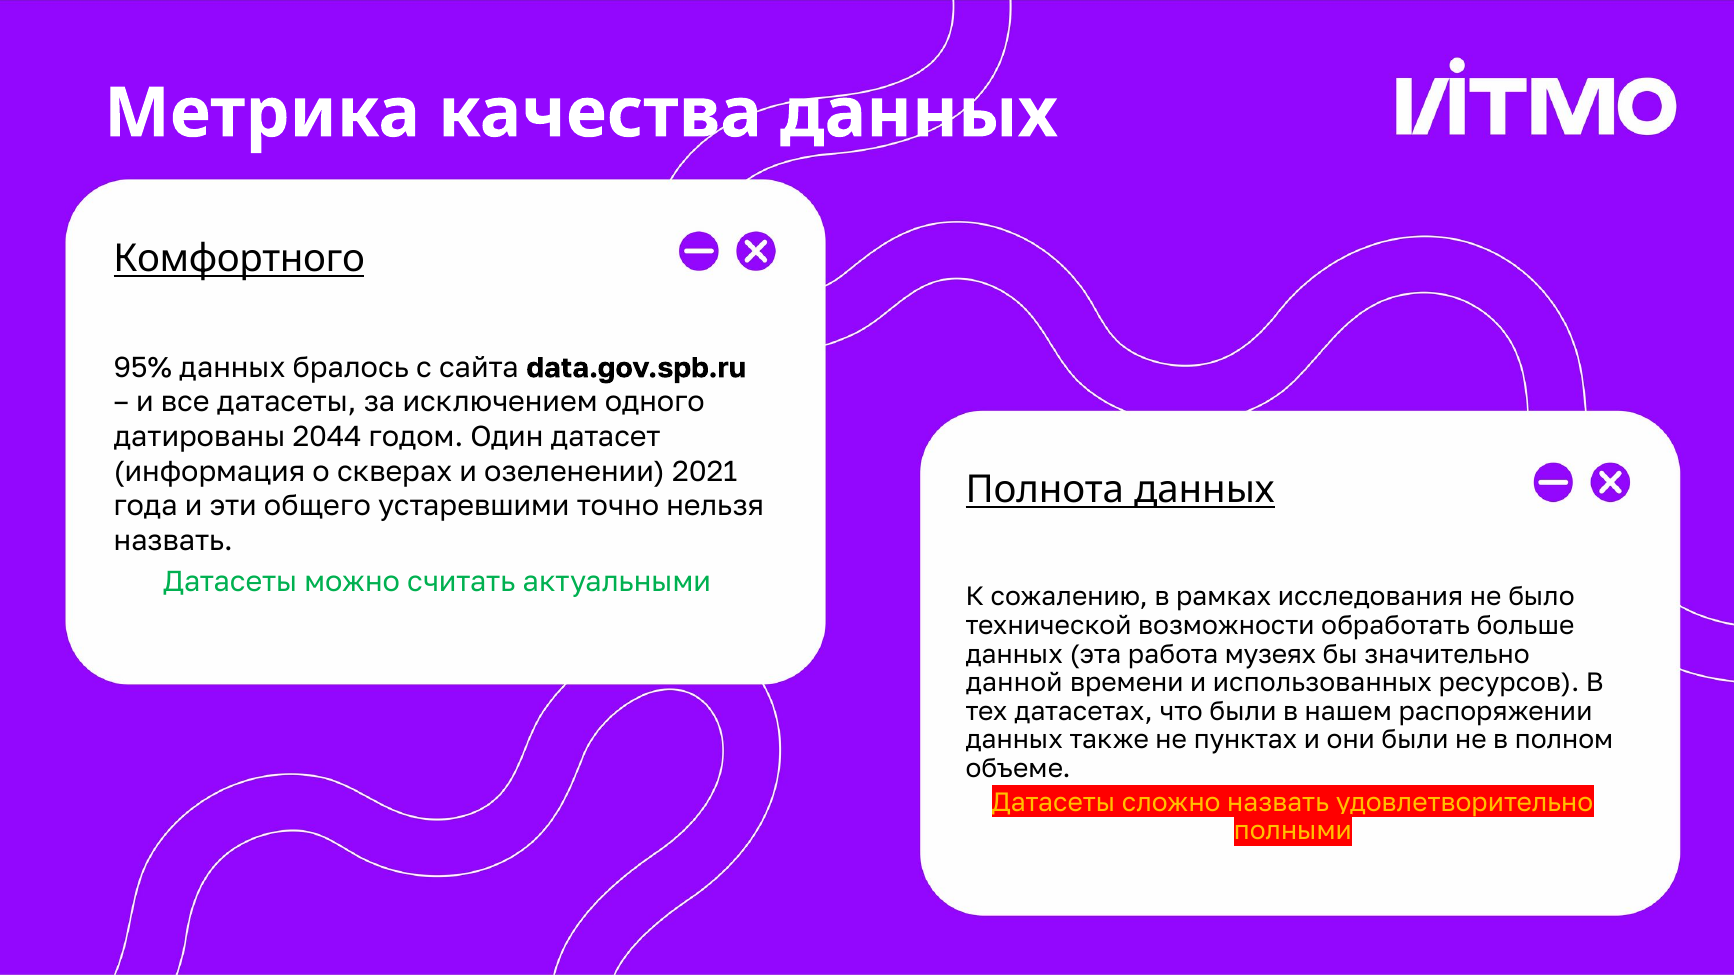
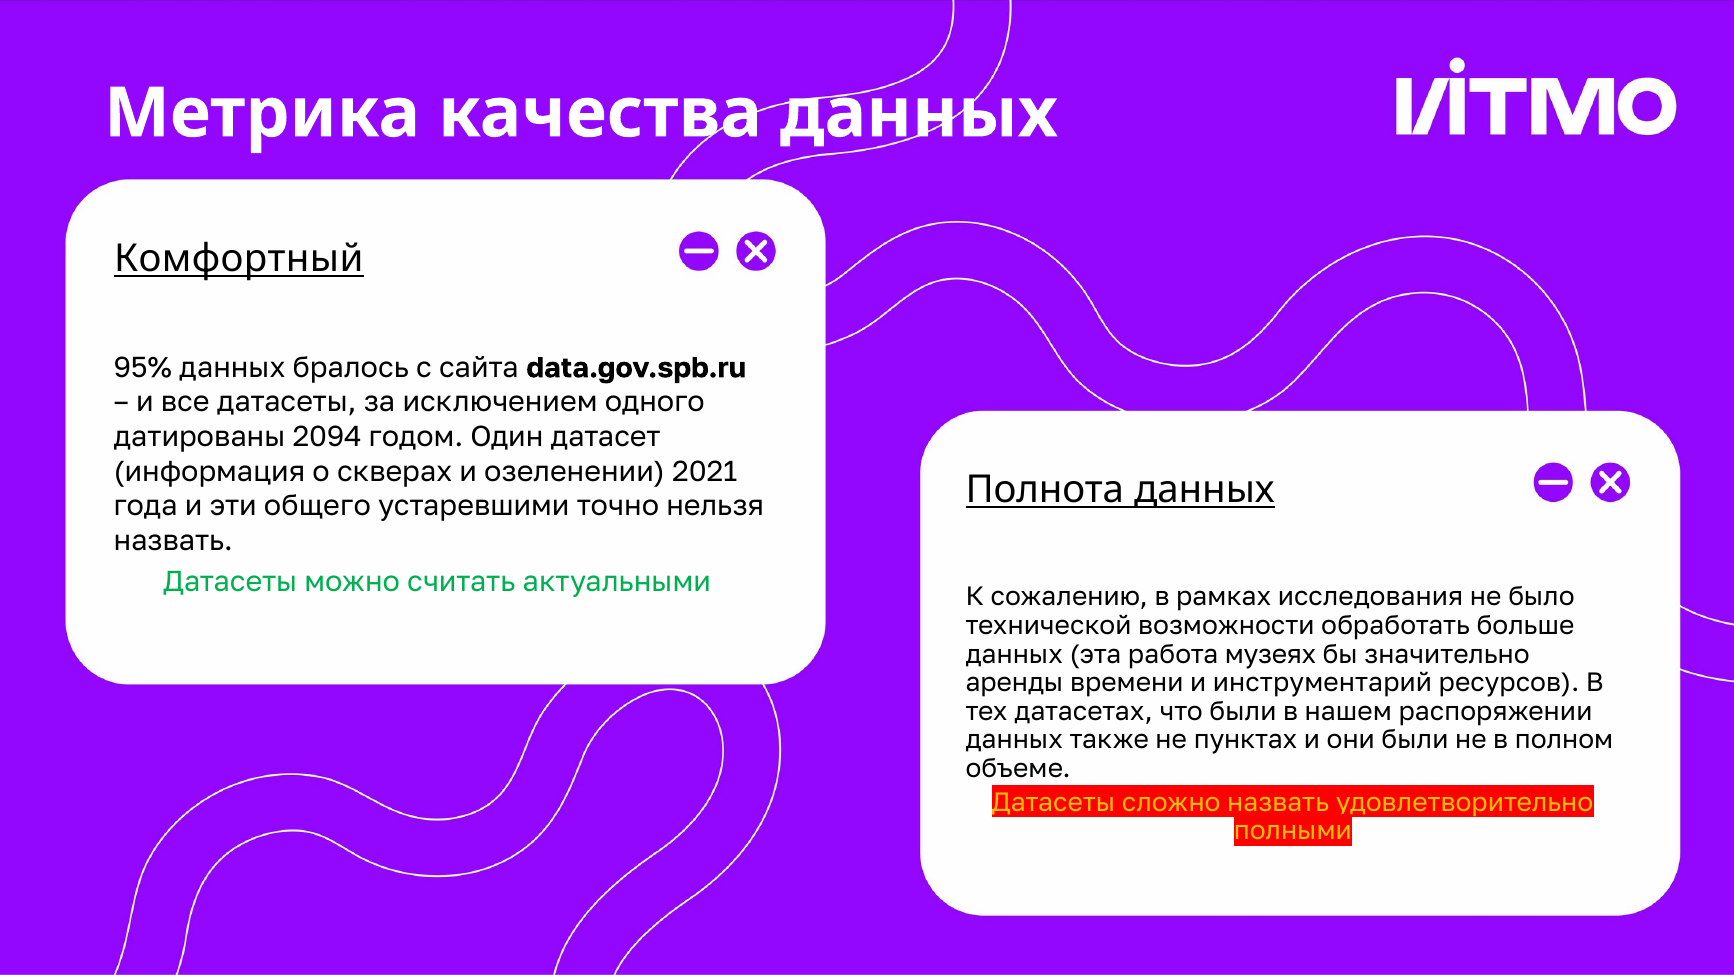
Комфортного: Комфортного -> Комфортный
2044: 2044 -> 2094
данной: данной -> аренды
использованных: использованных -> инструментарий
